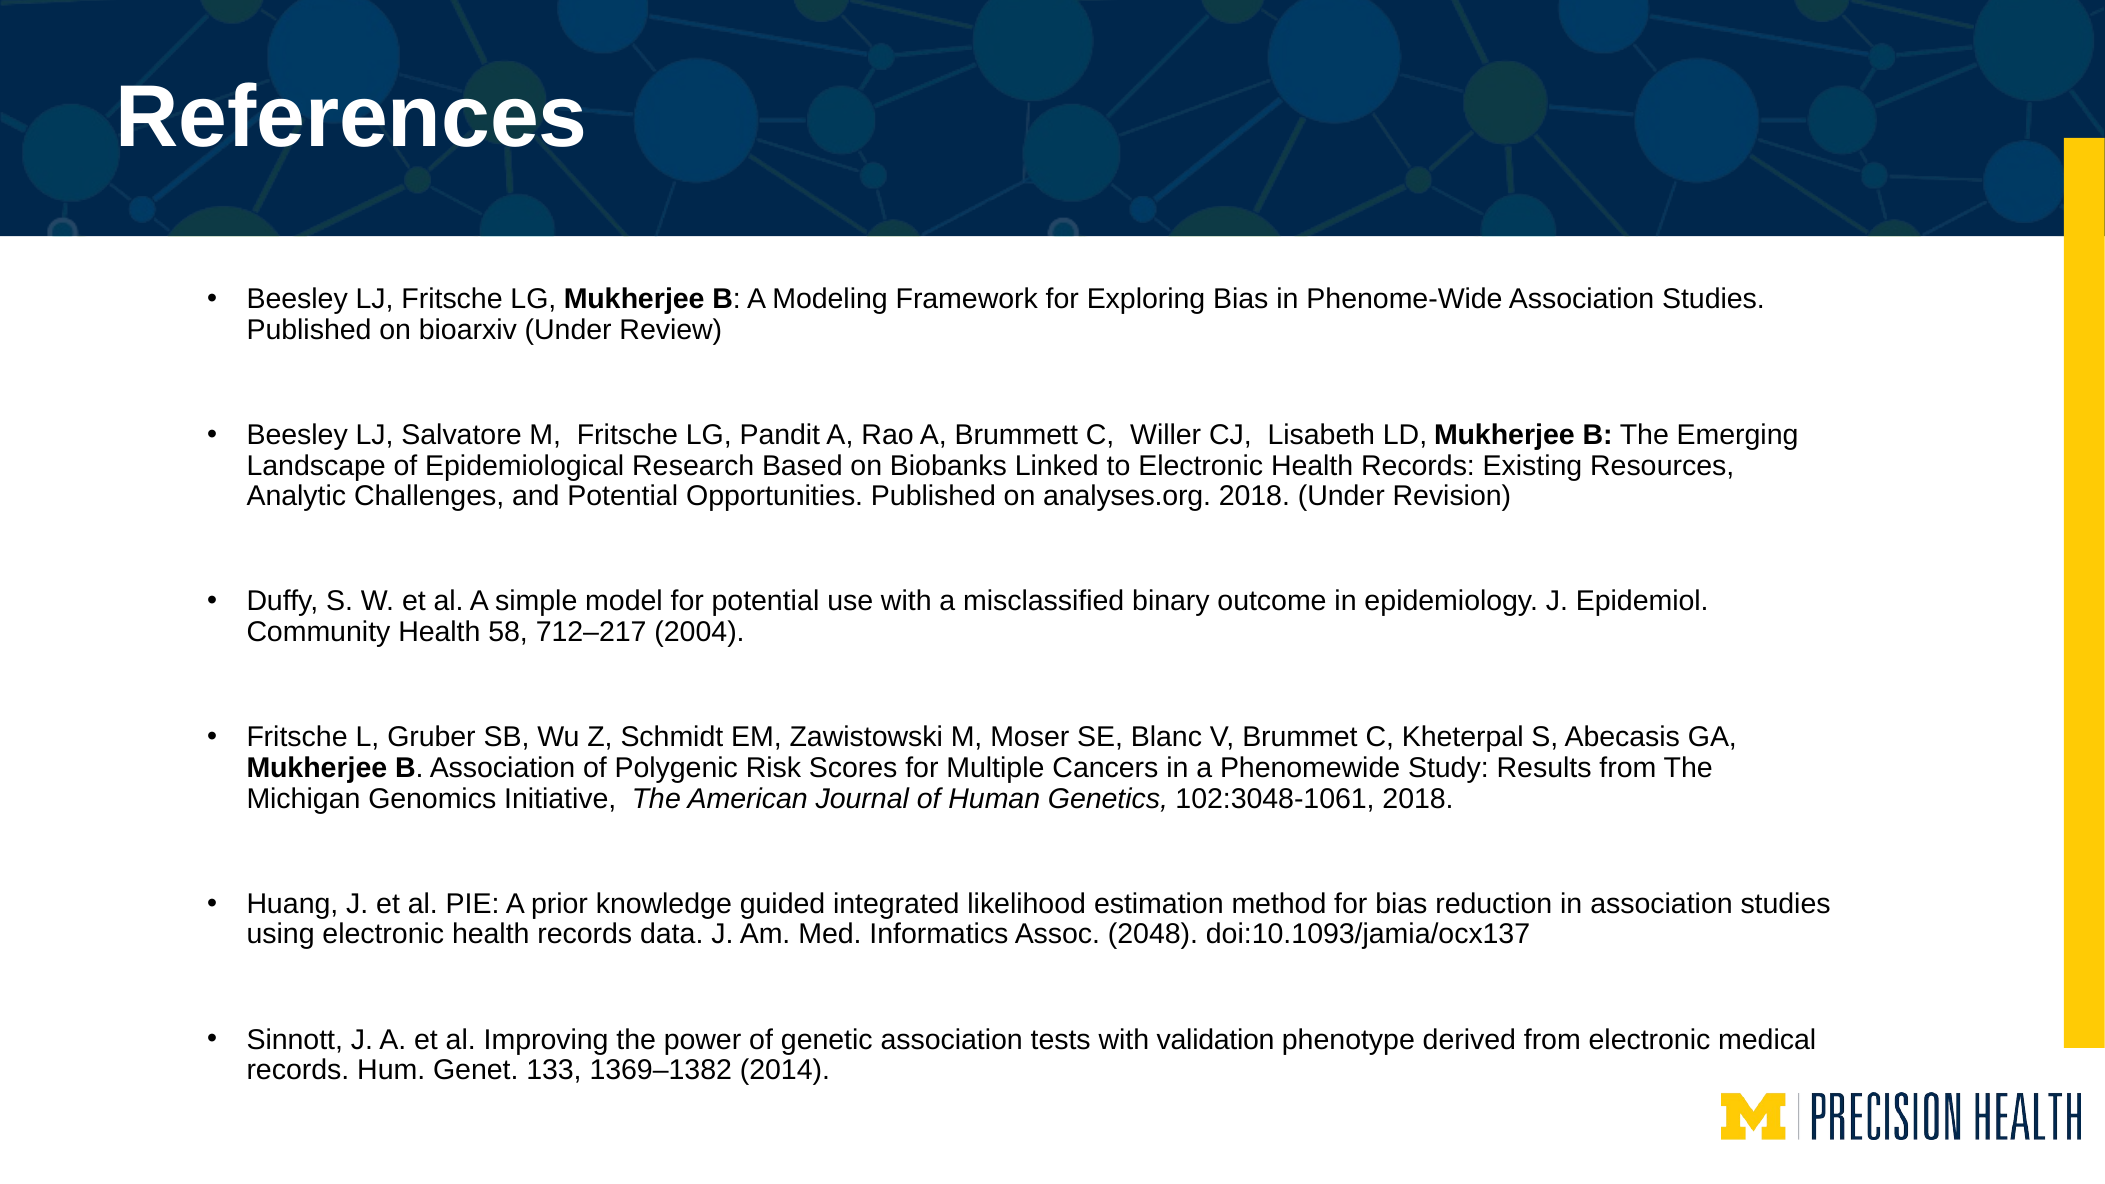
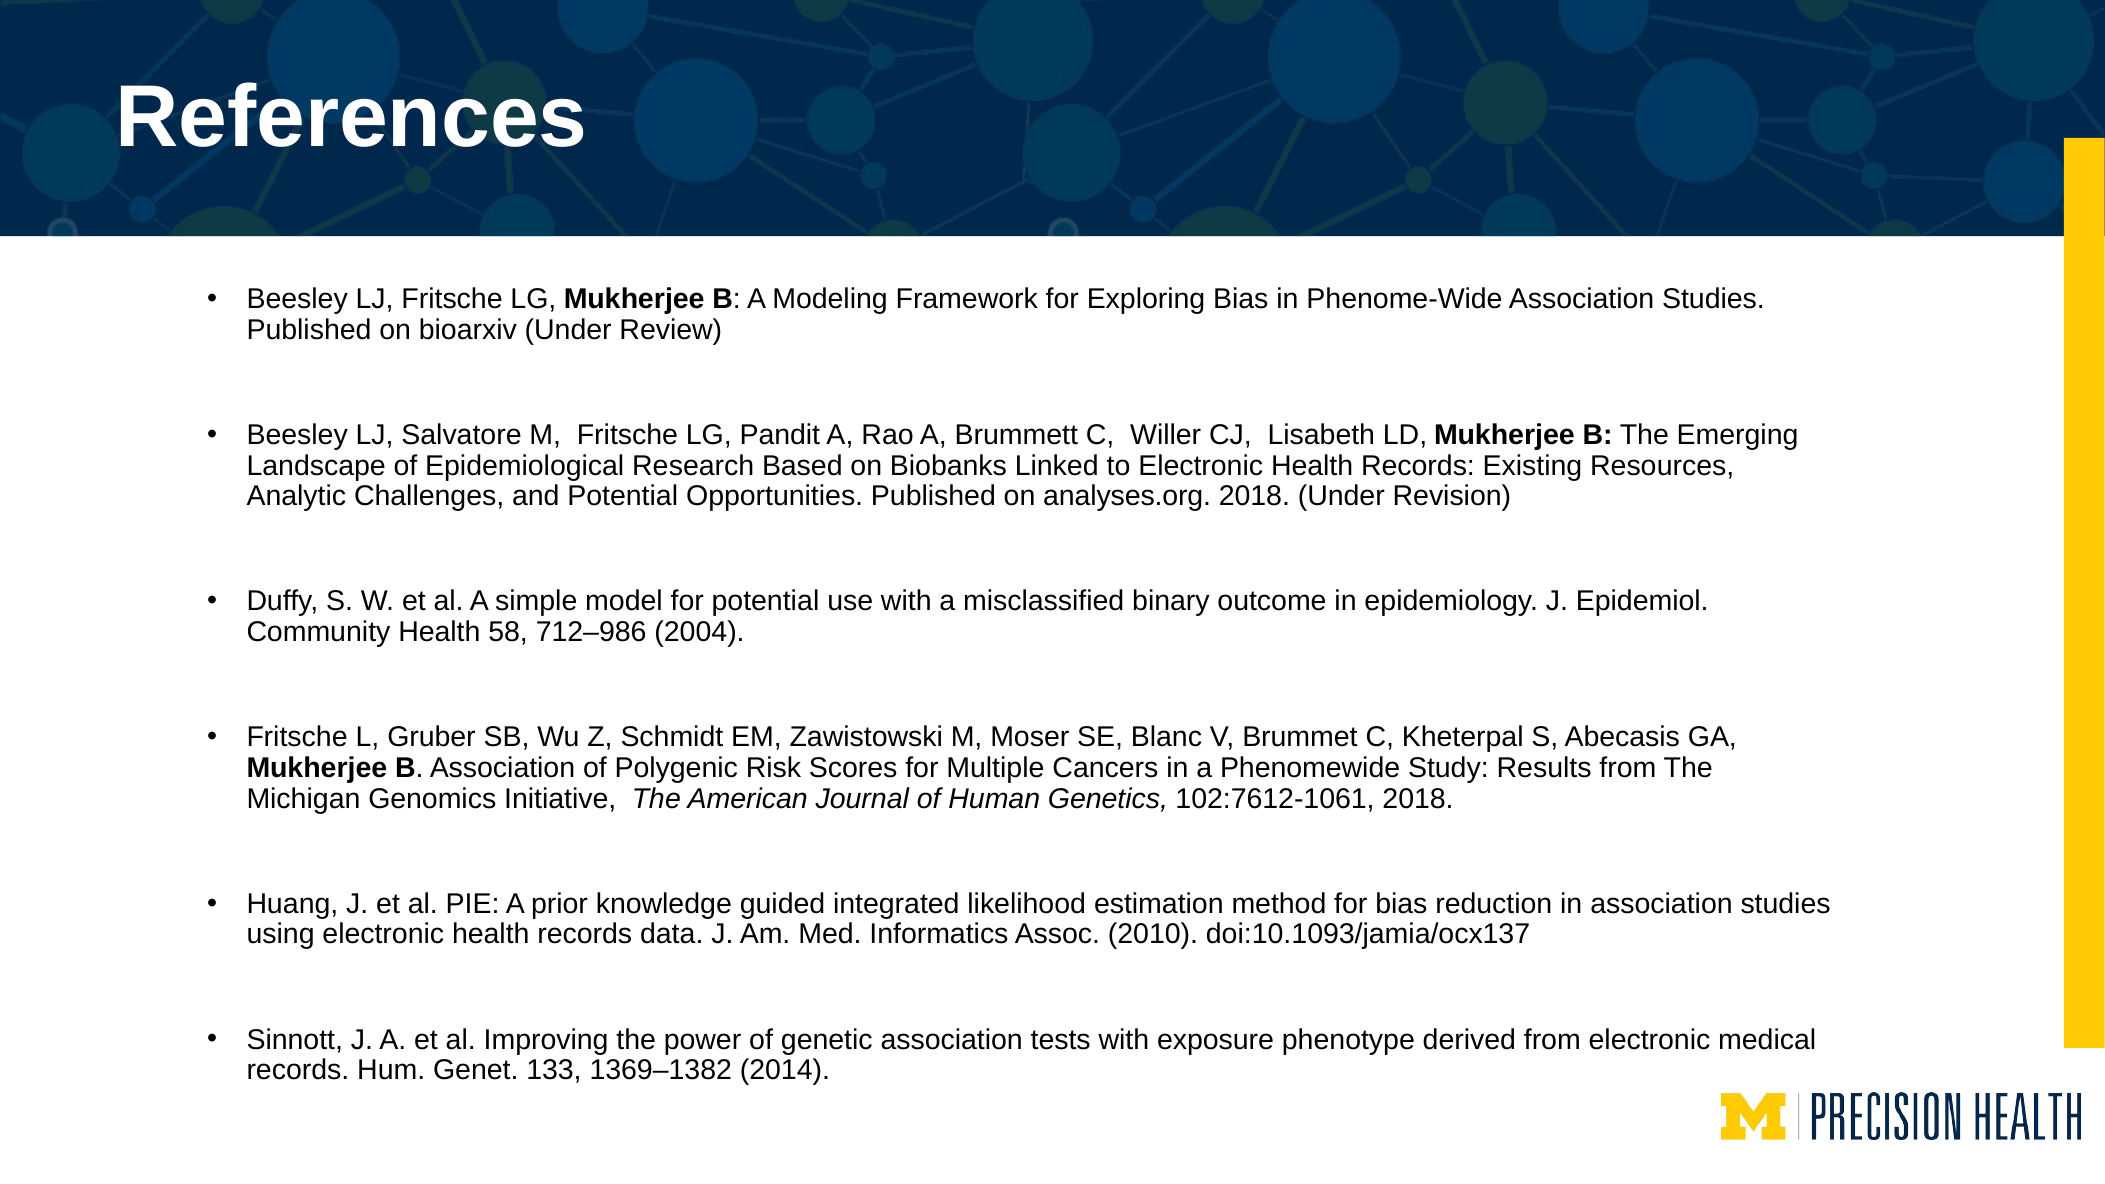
712–217: 712–217 -> 712–986
102:3048-1061: 102:3048-1061 -> 102:7612-1061
2048: 2048 -> 2010
validation: validation -> exposure
